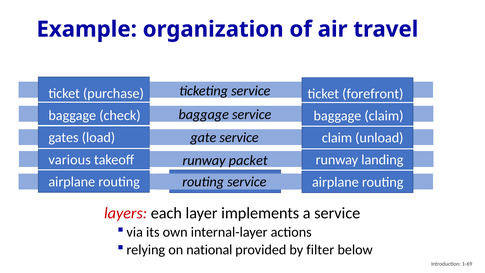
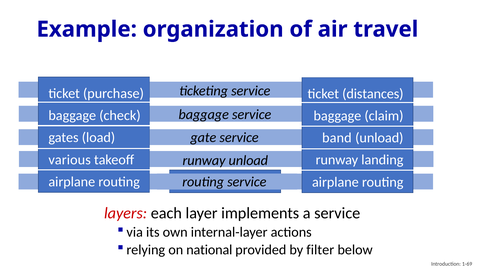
forefront: forefront -> distances
claim at (337, 138): claim -> band
runway packet: packet -> unload
